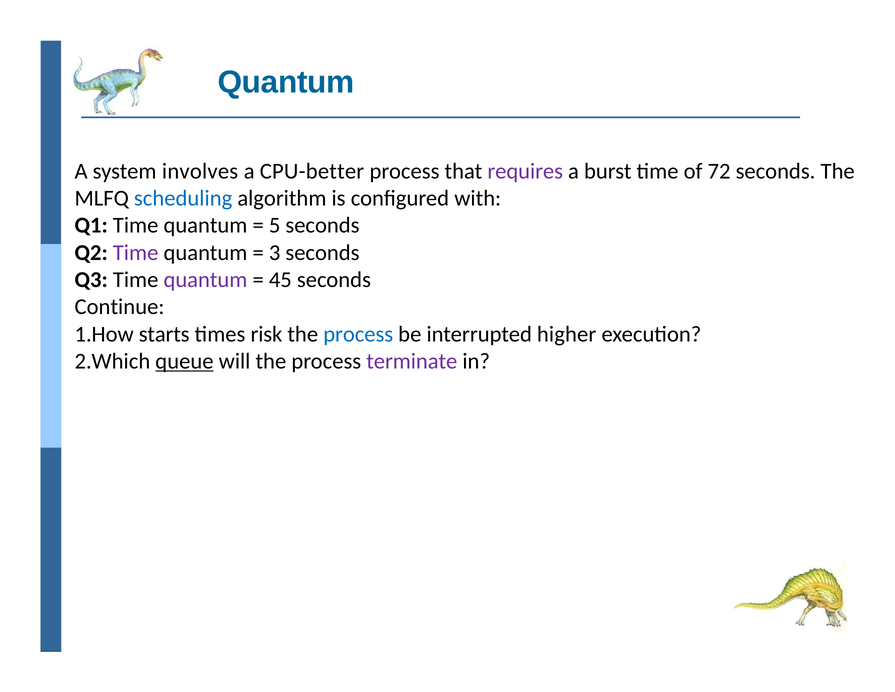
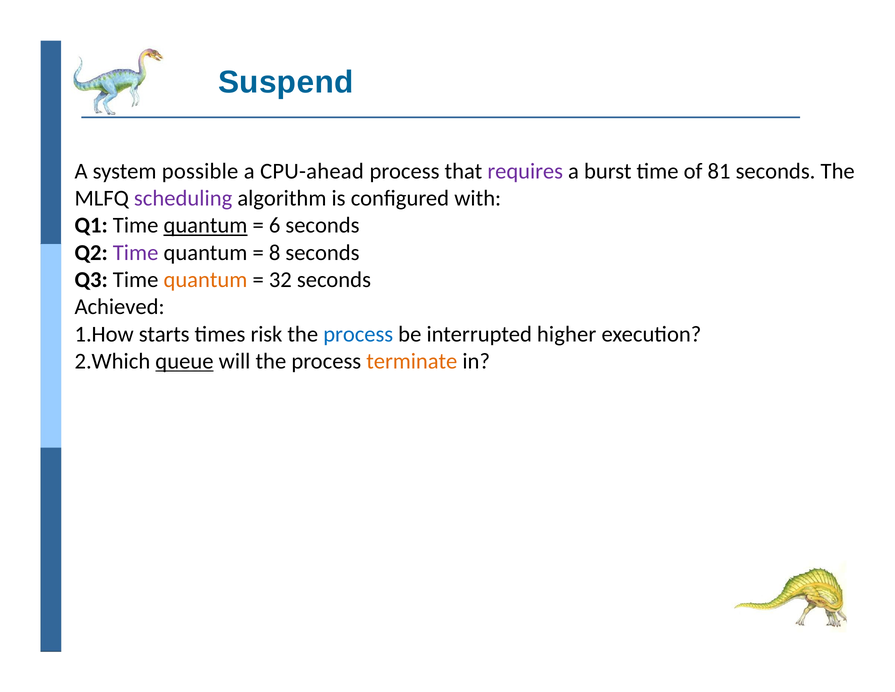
Quantum at (286, 82): Quantum -> Suspend
involves: involves -> possible
CPU-better: CPU-better -> CPU-ahead
72: 72 -> 81
scheduling colour: blue -> purple
quantum at (205, 225) underline: none -> present
5: 5 -> 6
3: 3 -> 8
quantum at (205, 280) colour: purple -> orange
45: 45 -> 32
Continue: Continue -> Achieved
terminate colour: purple -> orange
